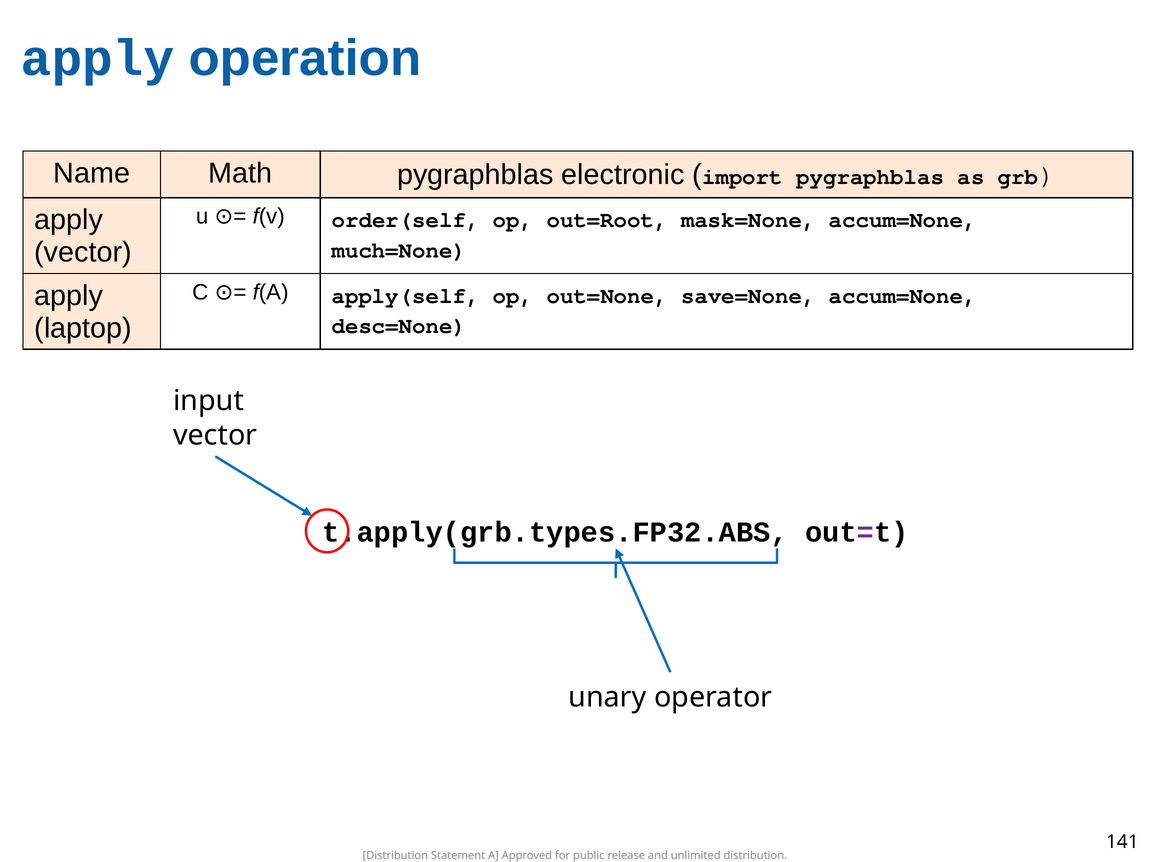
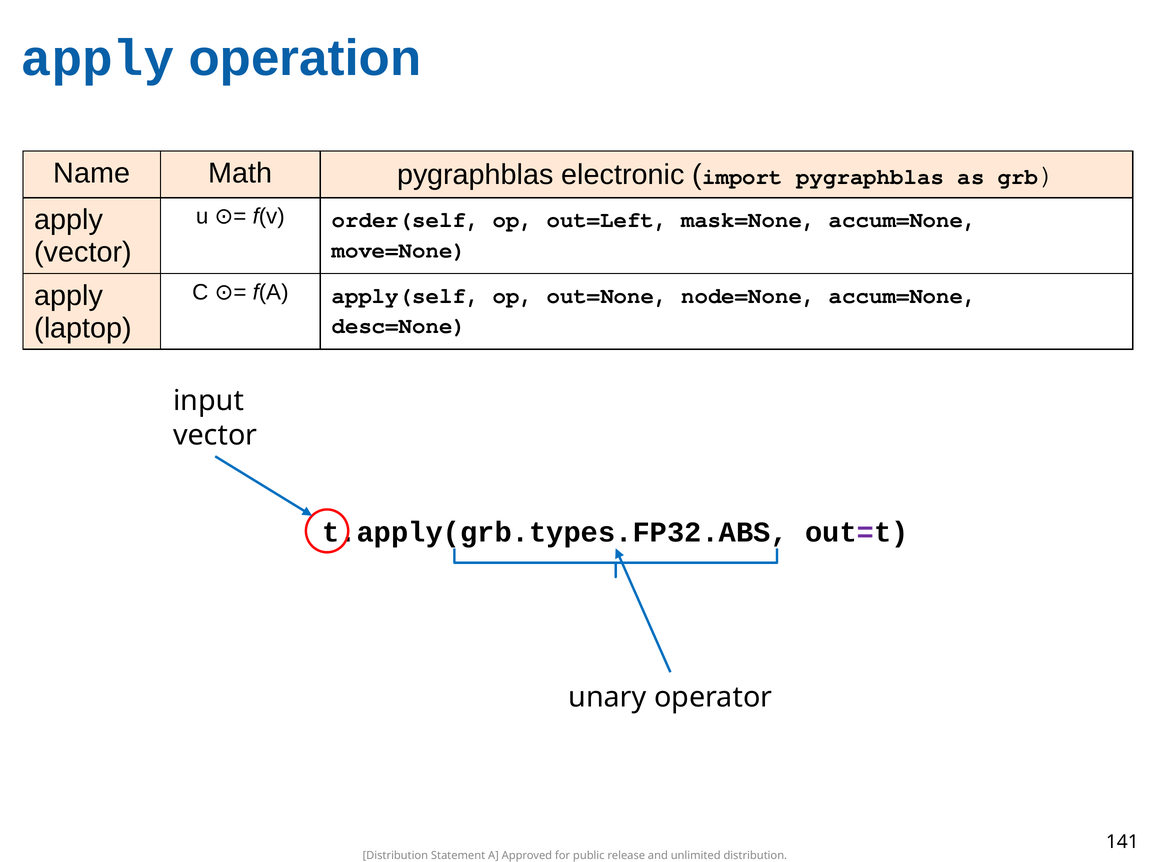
out=Root: out=Root -> out=Left
much=None: much=None -> move=None
save=None: save=None -> node=None
